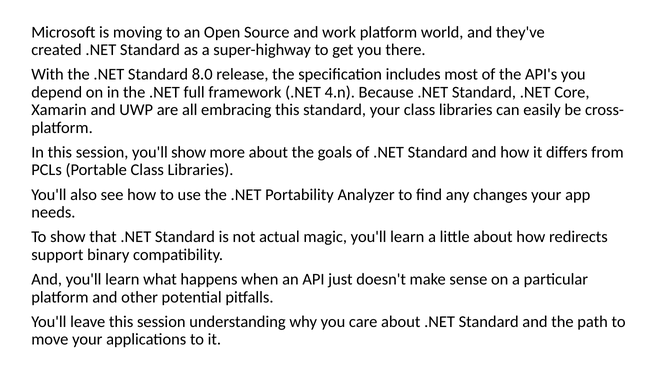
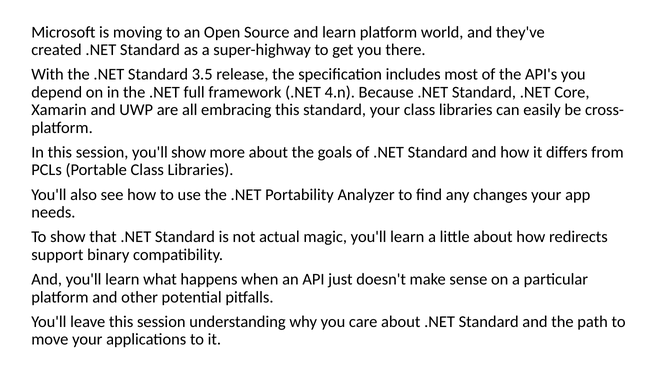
and work: work -> learn
8.0: 8.0 -> 3.5
